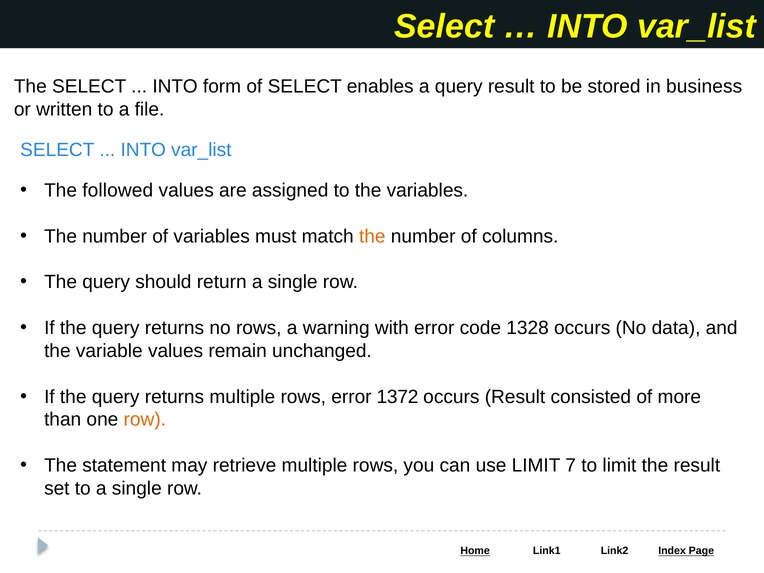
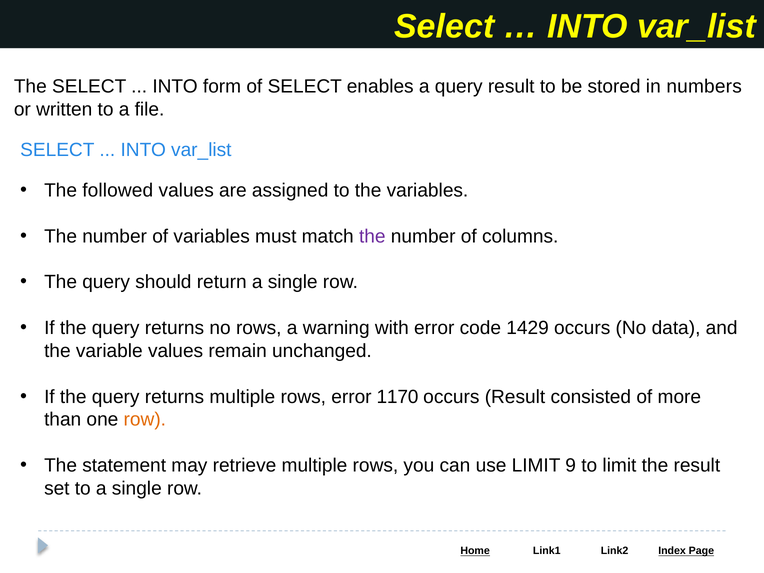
business: business -> numbers
the at (372, 236) colour: orange -> purple
1328: 1328 -> 1429
1372: 1372 -> 1170
7: 7 -> 9
